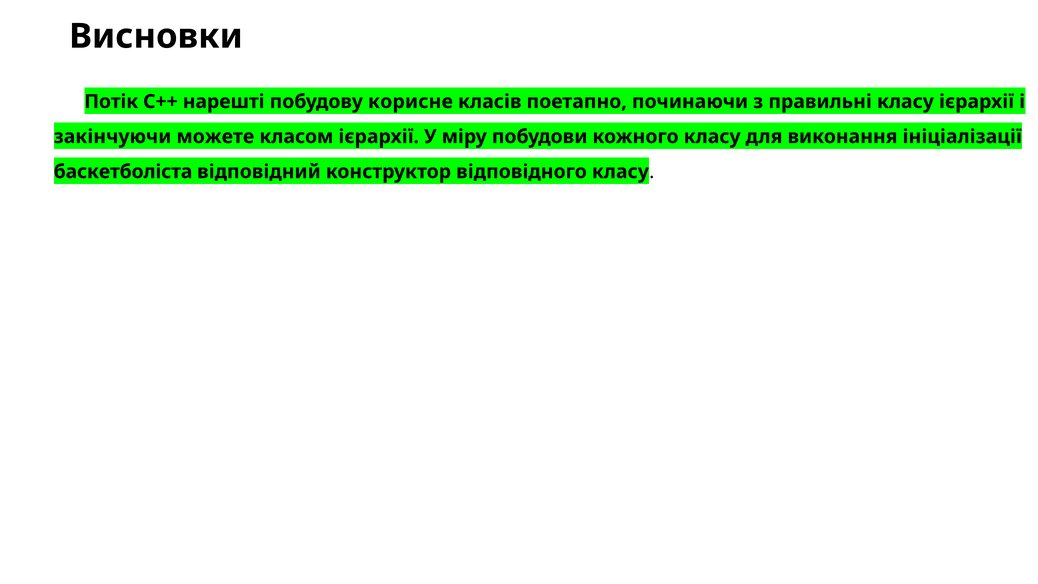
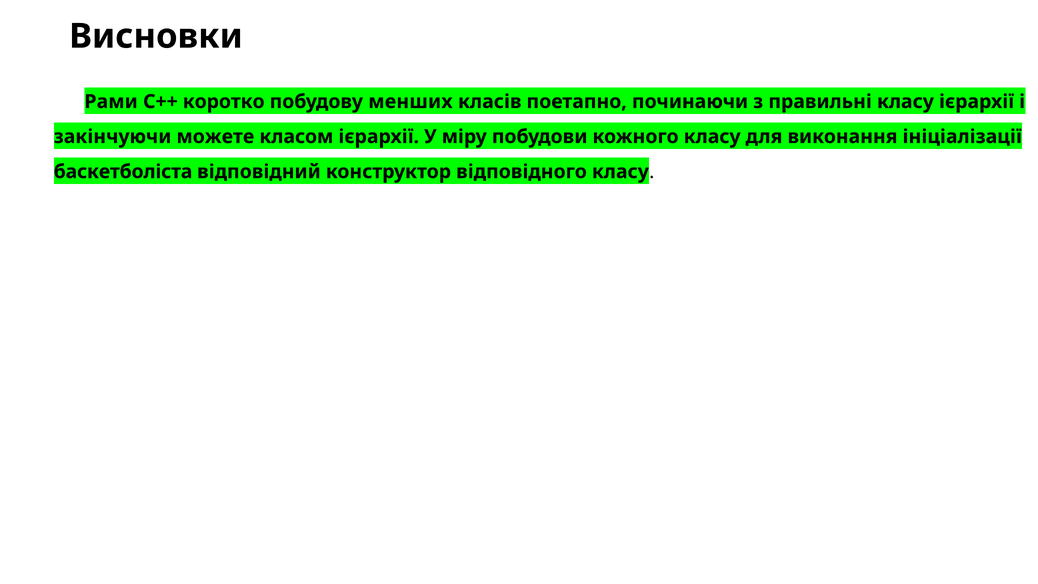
Потік: Потік -> Рами
нарешті: нарешті -> коротко
корисне: корисне -> менших
